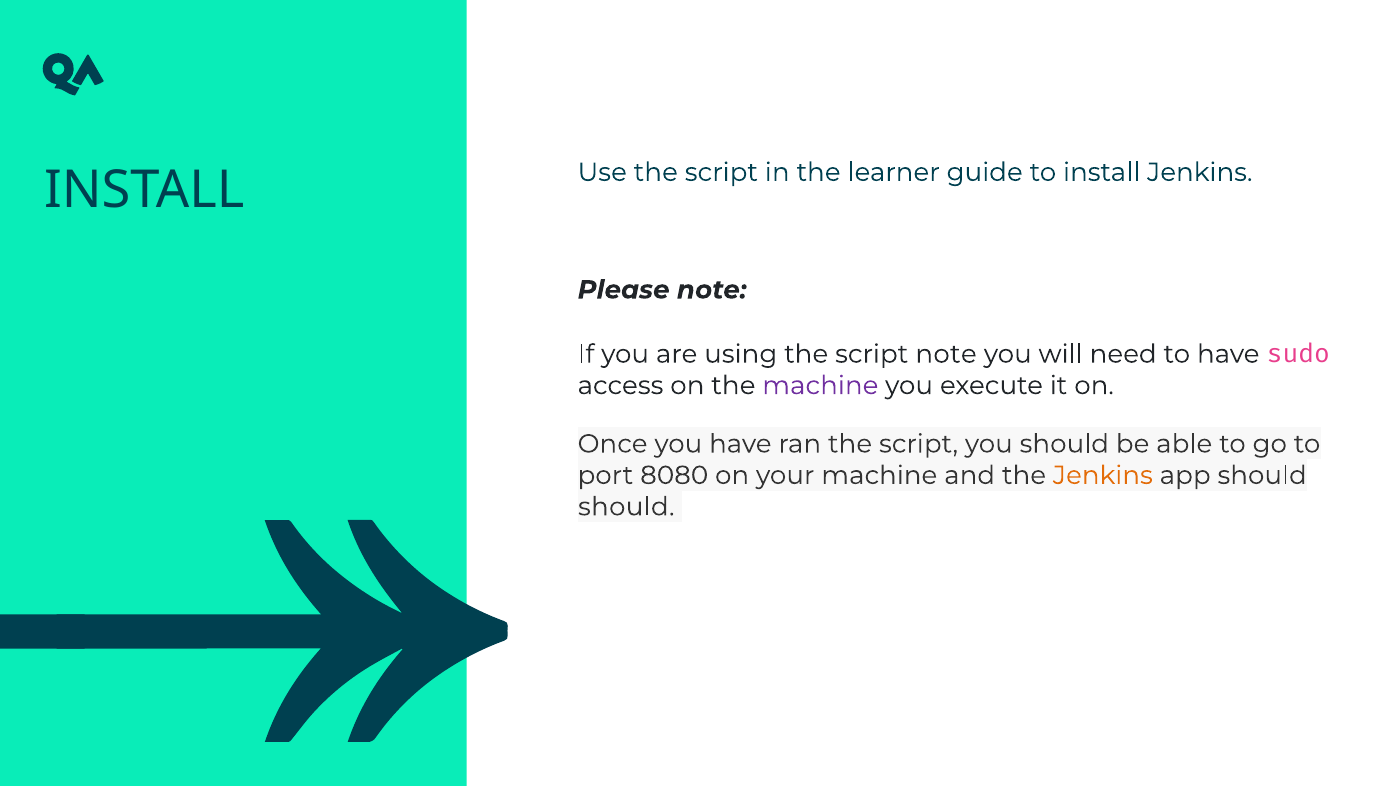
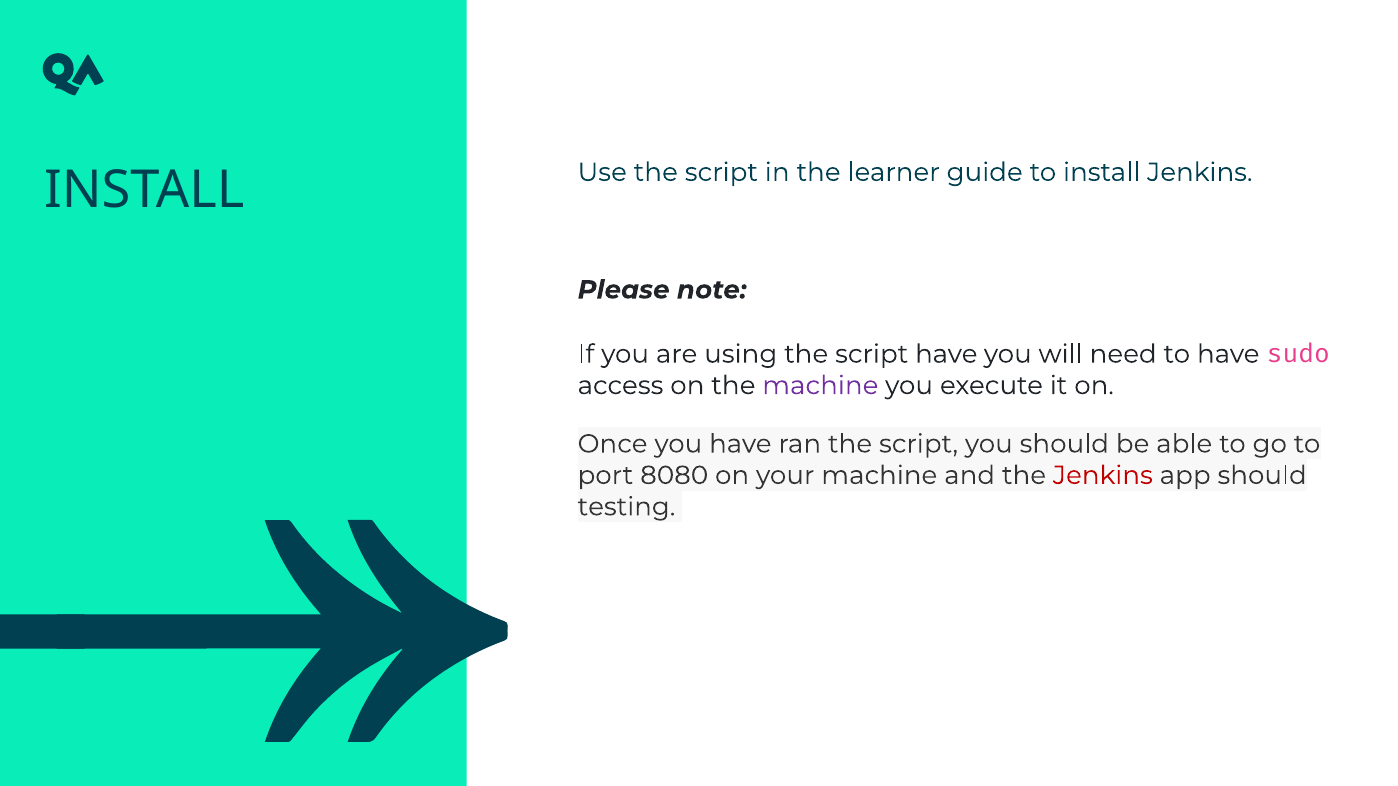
script note: note -> have
Jenkins at (1103, 476) colour: orange -> red
should at (626, 507): should -> testing
